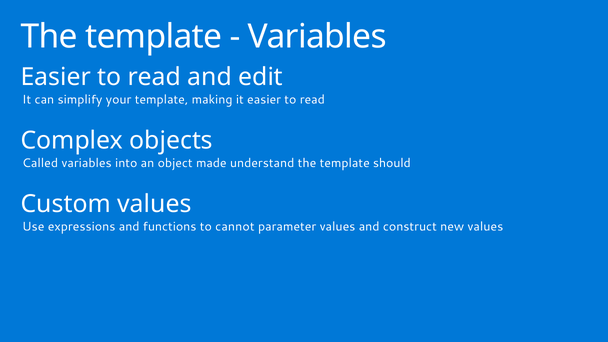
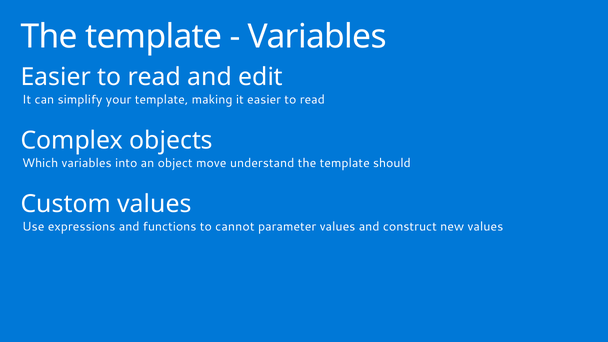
Called: Called -> Which
made: made -> move
